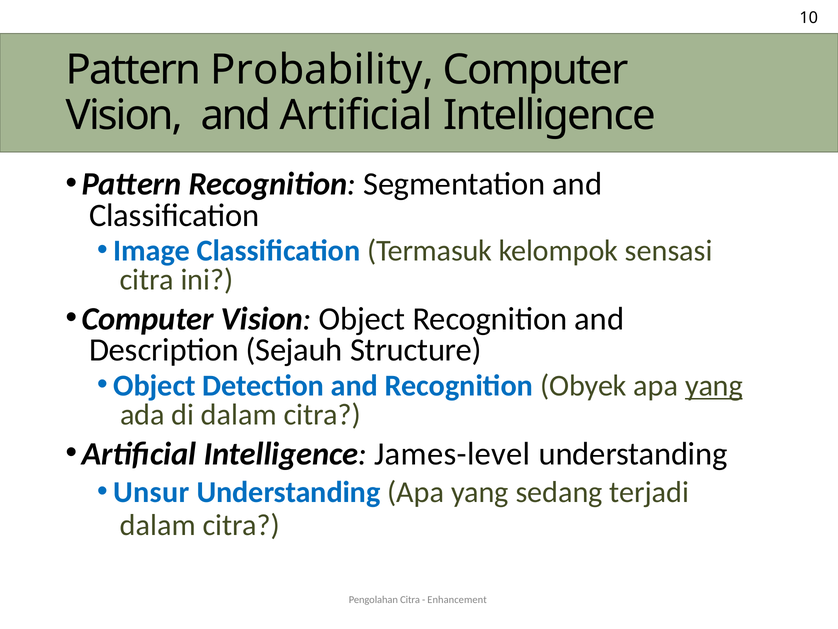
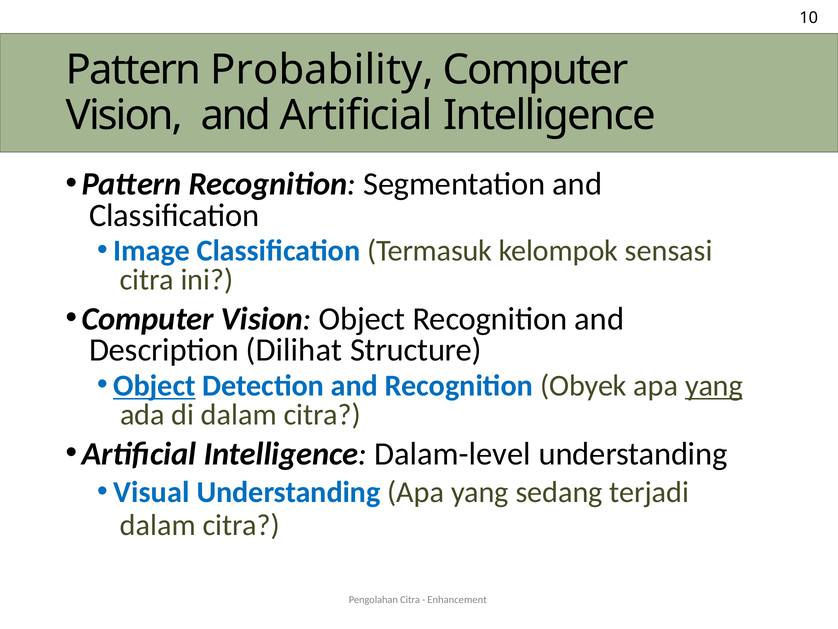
Sejauh: Sejauh -> Dilihat
Object at (154, 385) underline: none -> present
James-level: James-level -> Dalam-level
Unsur: Unsur -> Visual
